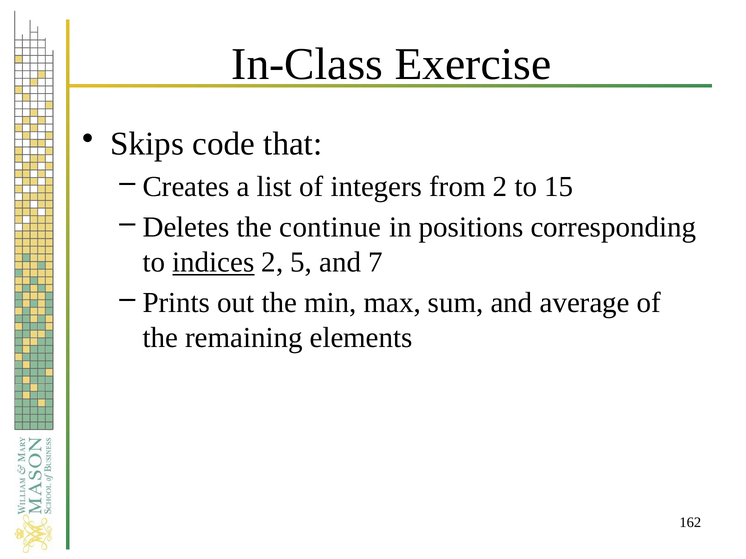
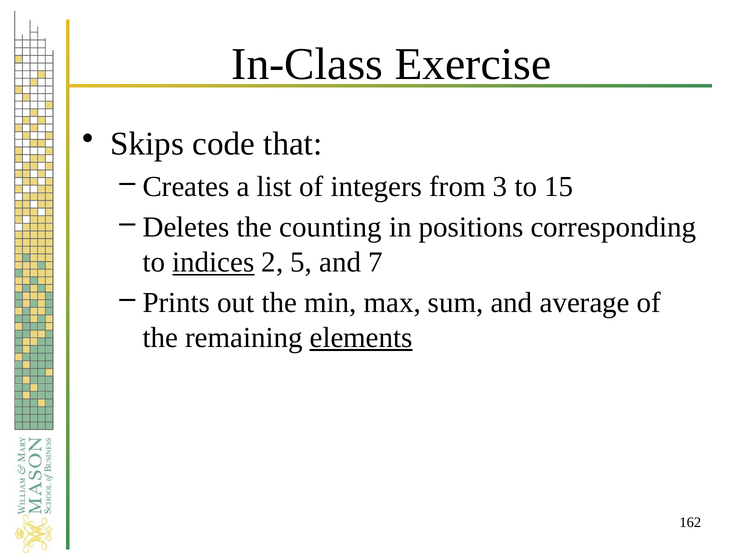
from 2: 2 -> 3
continue: continue -> counting
elements underline: none -> present
